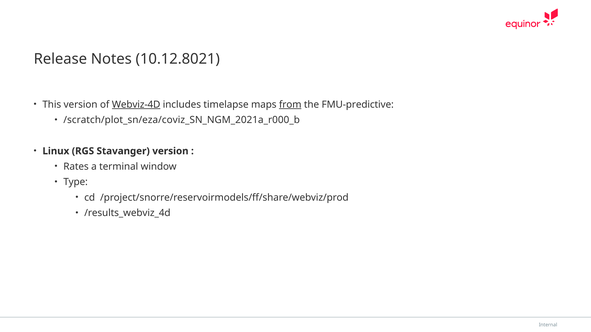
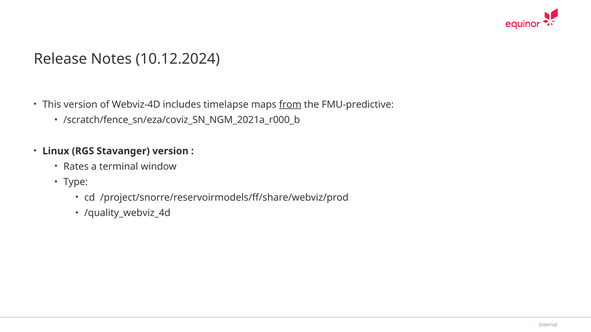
10.12.8021: 10.12.8021 -> 10.12.2024
Webviz-4D underline: present -> none
/scratch/plot_sn/eza/coviz_SN_NGM_2021a_r000_b: /scratch/plot_sn/eza/coviz_SN_NGM_2021a_r000_b -> /scratch/fence_sn/eza/coviz_SN_NGM_2021a_r000_b
/results_webviz_4d: /results_webviz_4d -> /quality_webviz_4d
